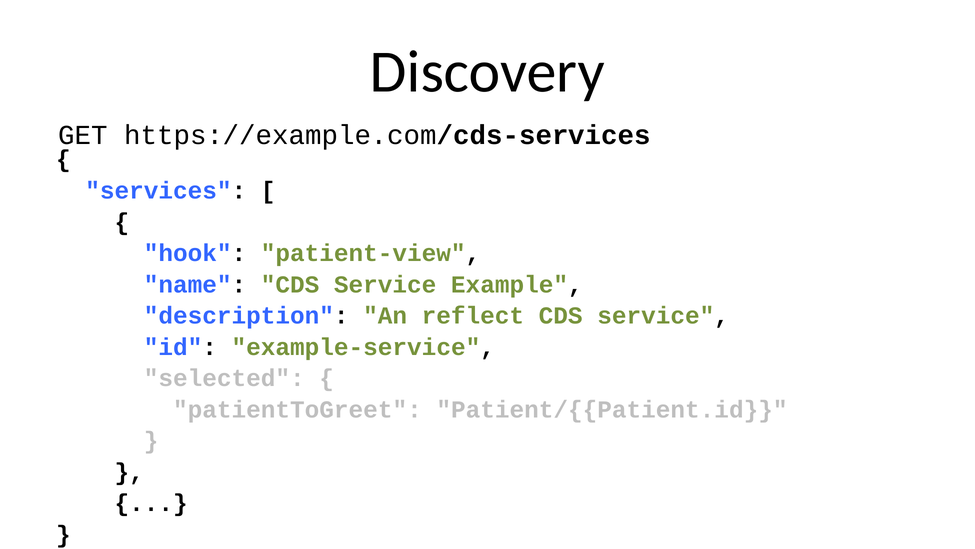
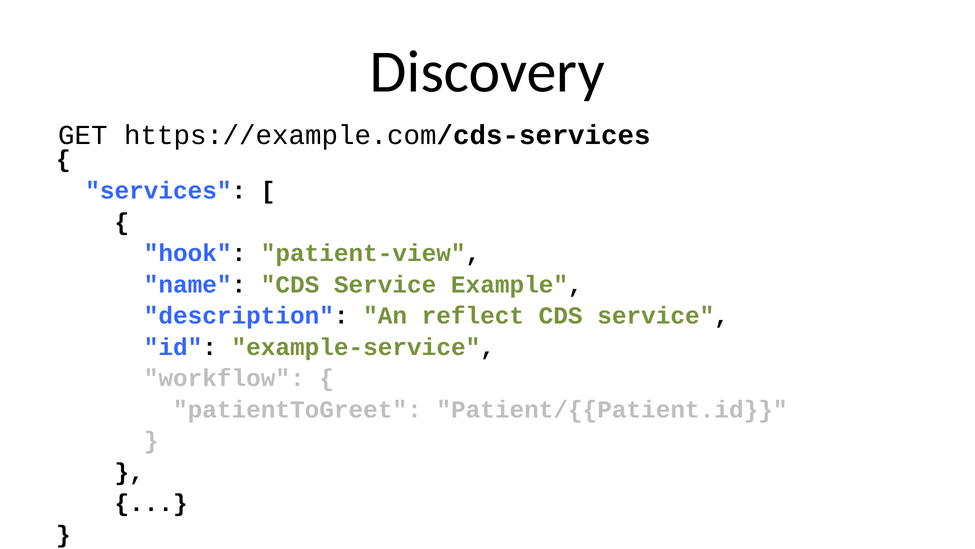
selected: selected -> workflow
